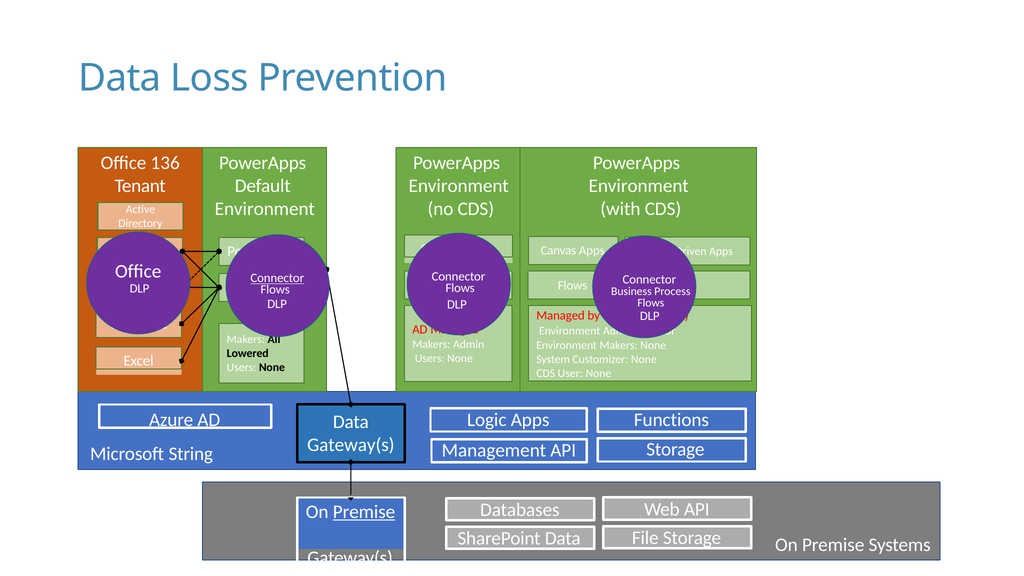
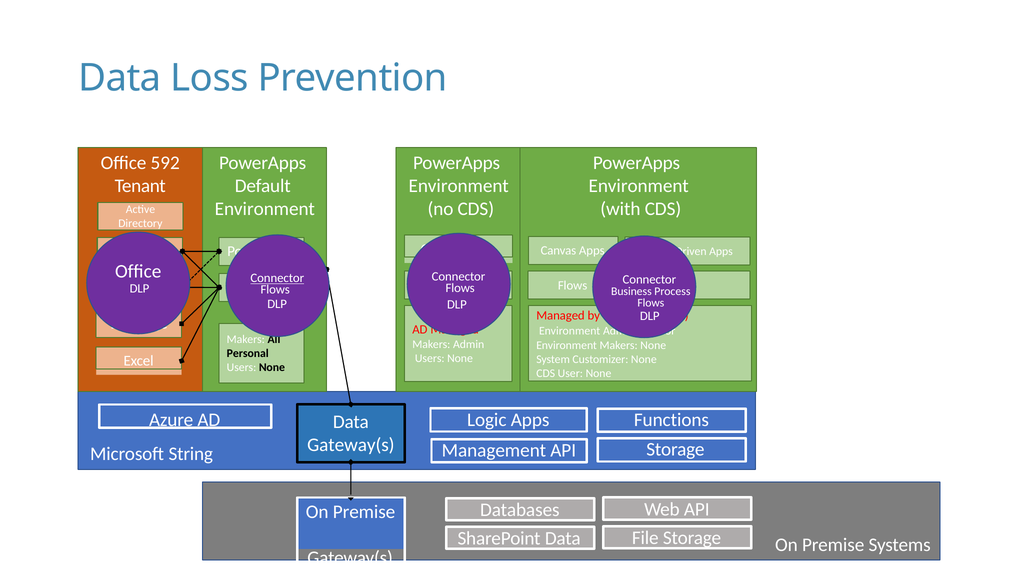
136: 136 -> 592
Lowered: Lowered -> Personal
Premise at (364, 512) underline: present -> none
